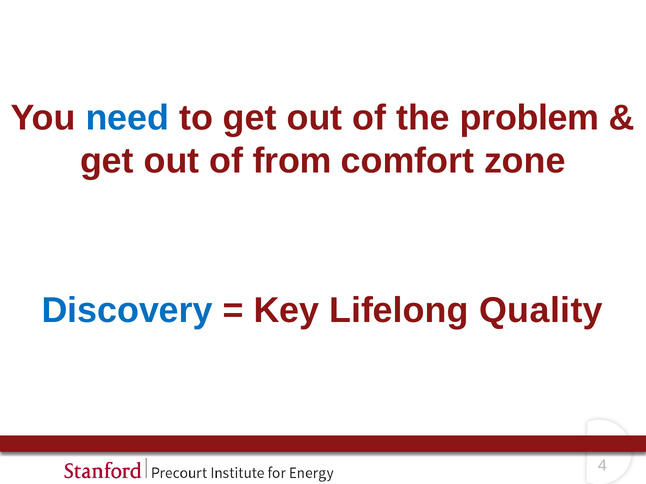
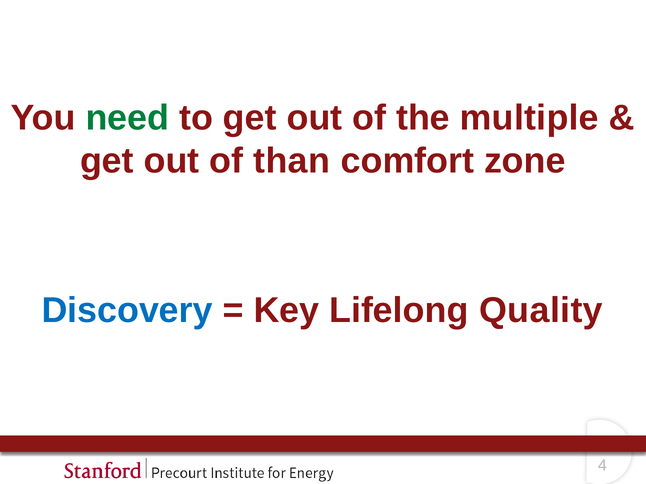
need colour: blue -> green
problem: problem -> multiple
from: from -> than
